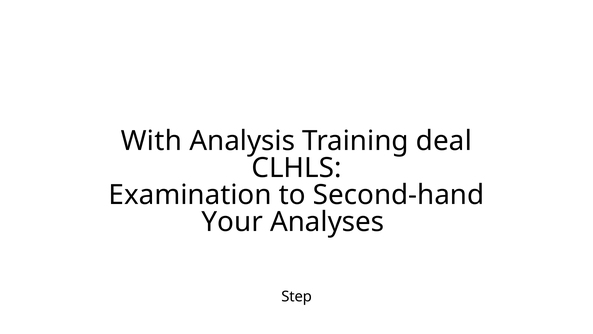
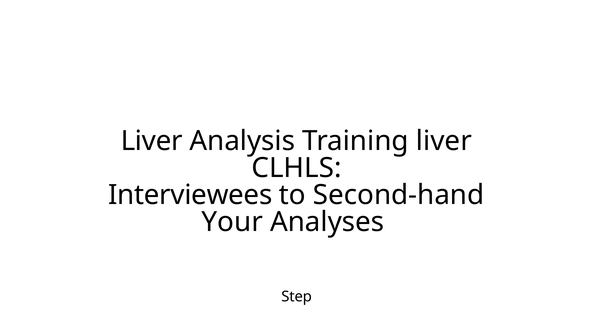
With at (151, 141): With -> Liver
Training deal: deal -> liver
Examination: Examination -> Interviewees
